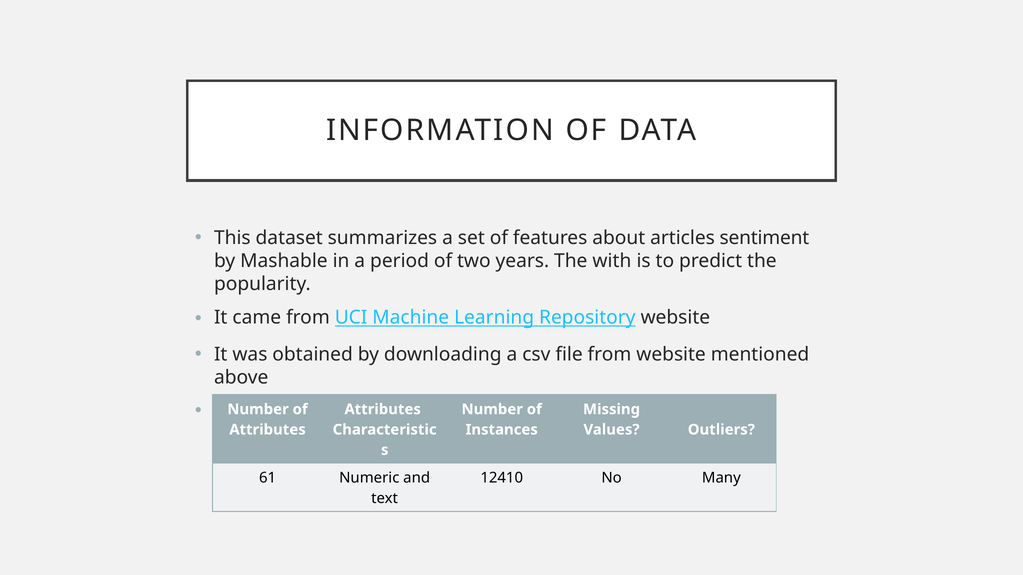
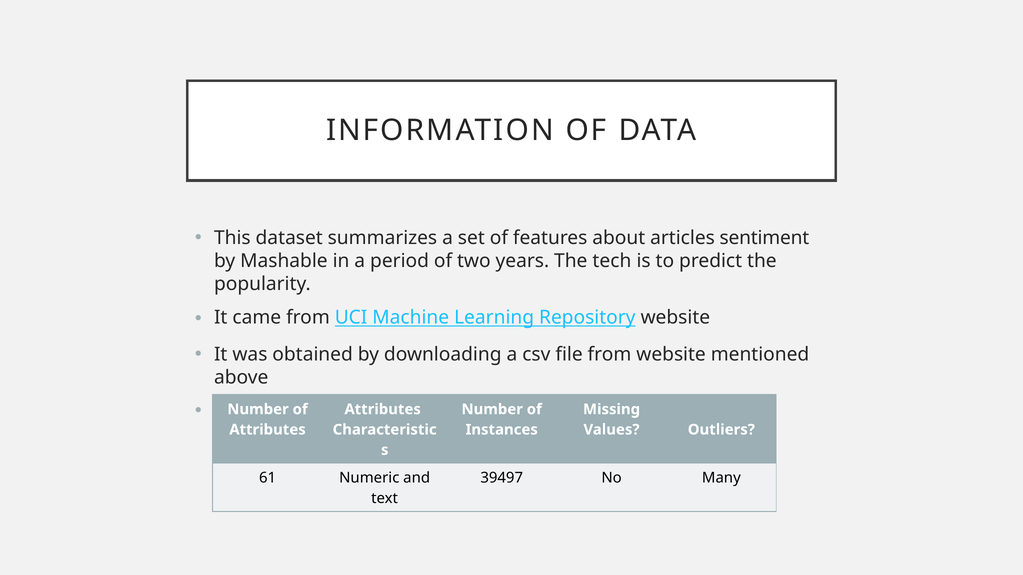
with: with -> tech
12410: 12410 -> 39497
